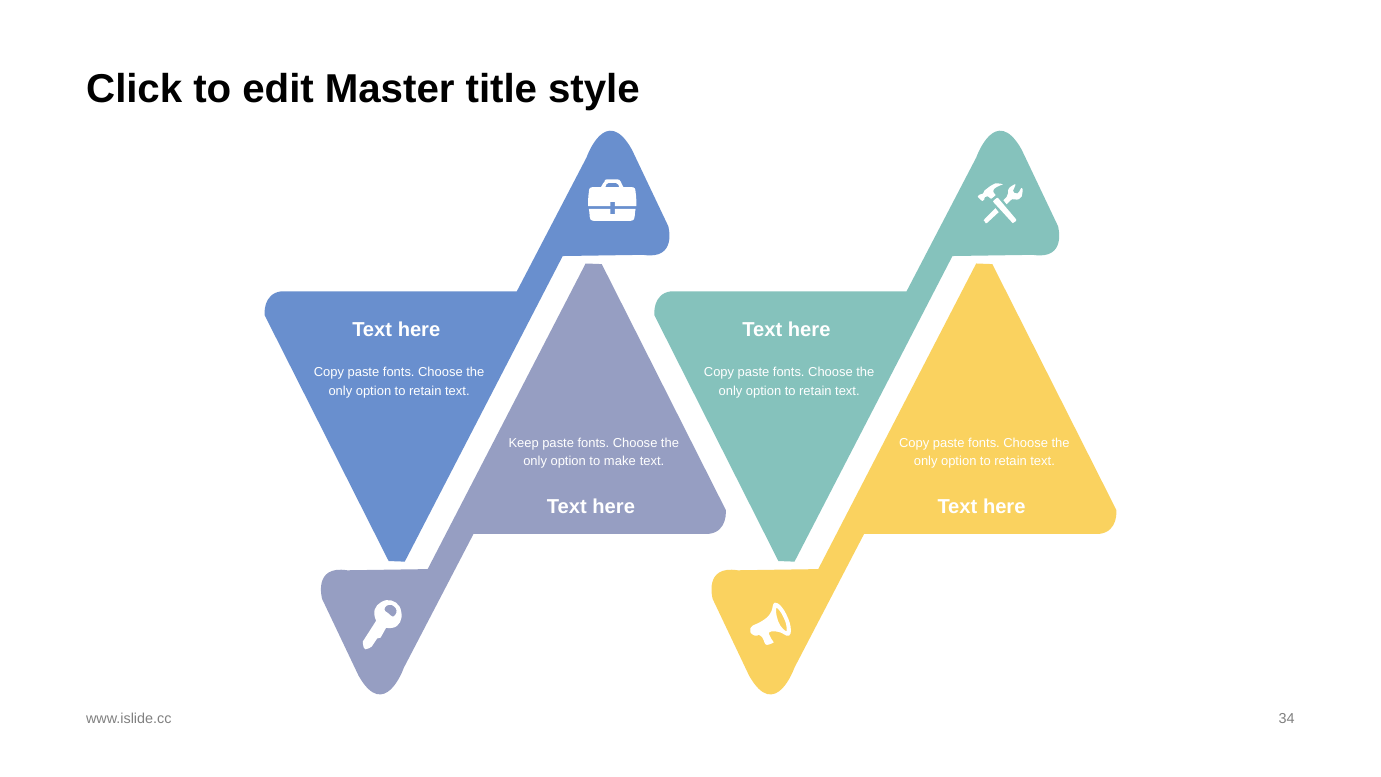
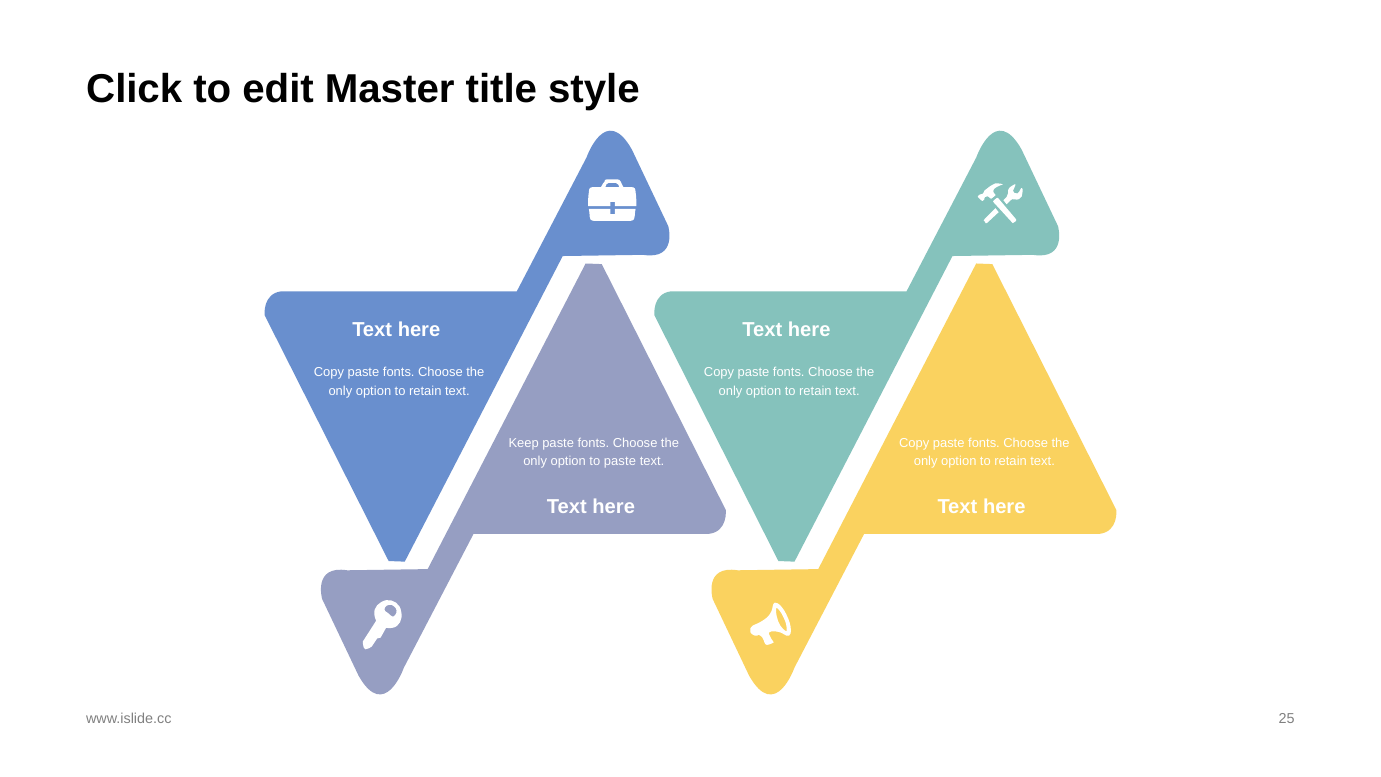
to make: make -> paste
34: 34 -> 25
